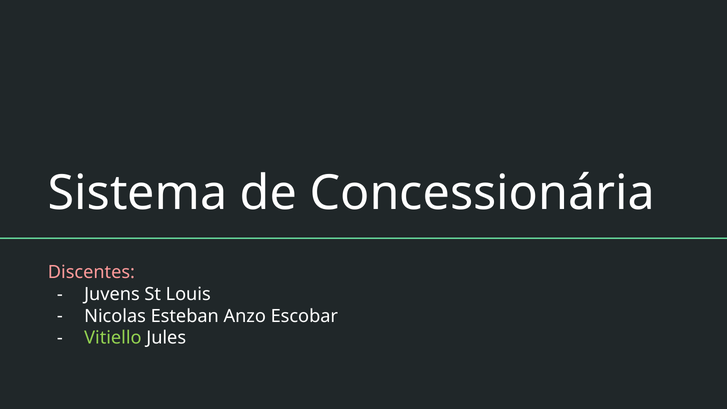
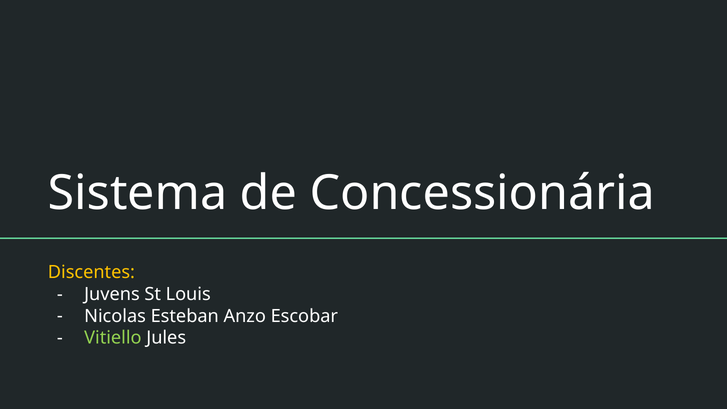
Discentes colour: pink -> yellow
